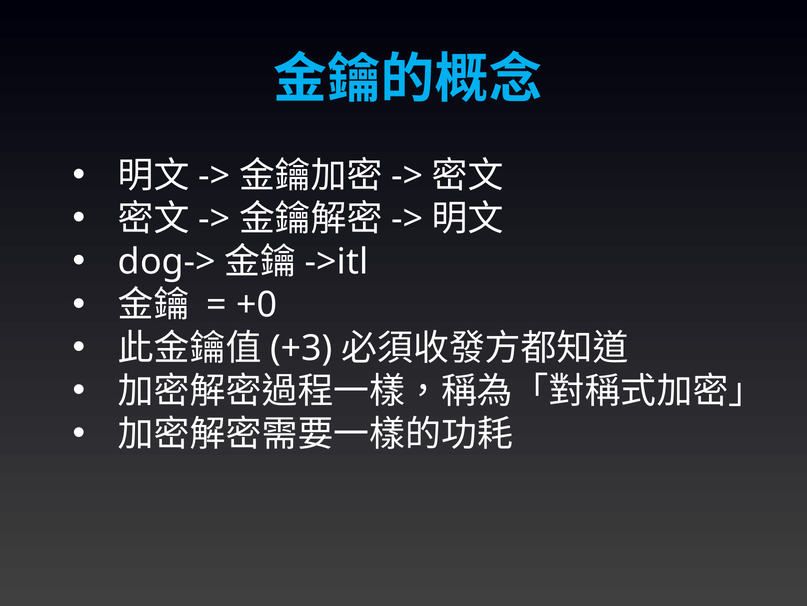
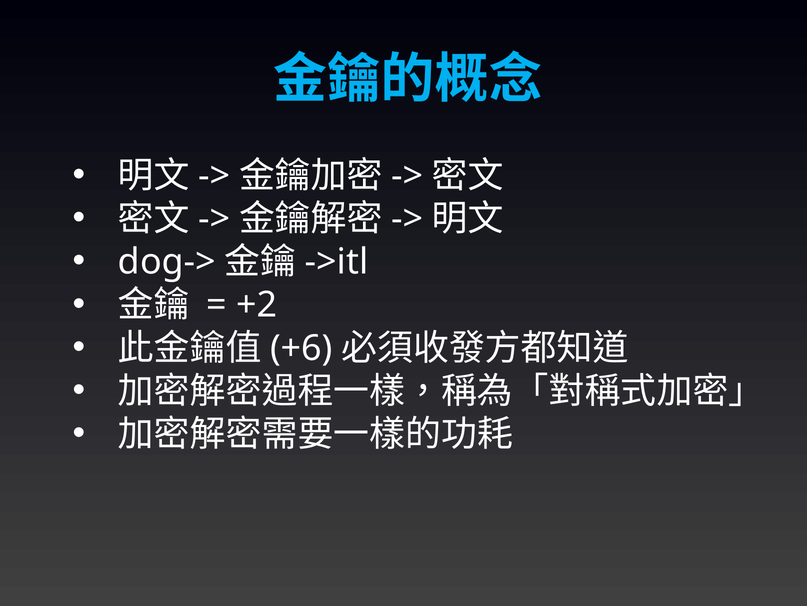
+0: +0 -> +2
+3: +3 -> +6
